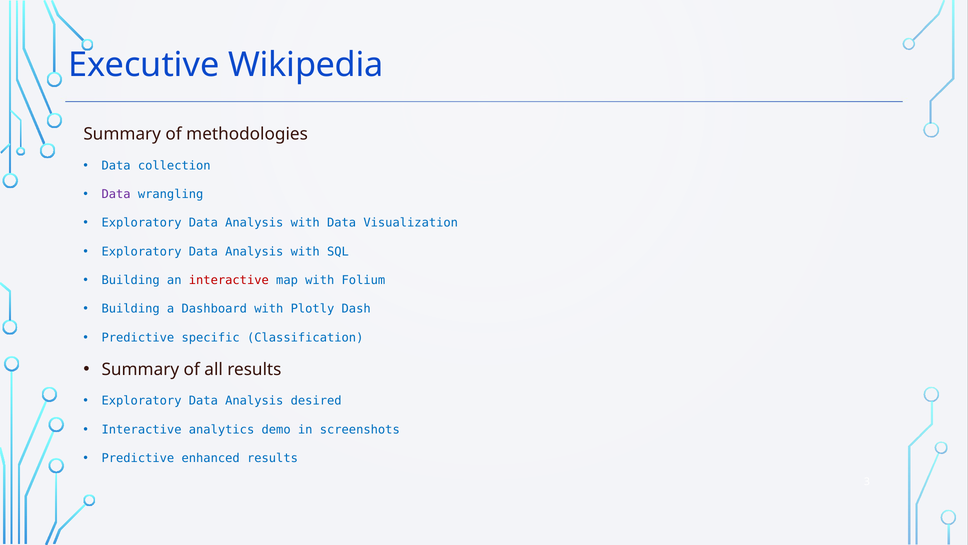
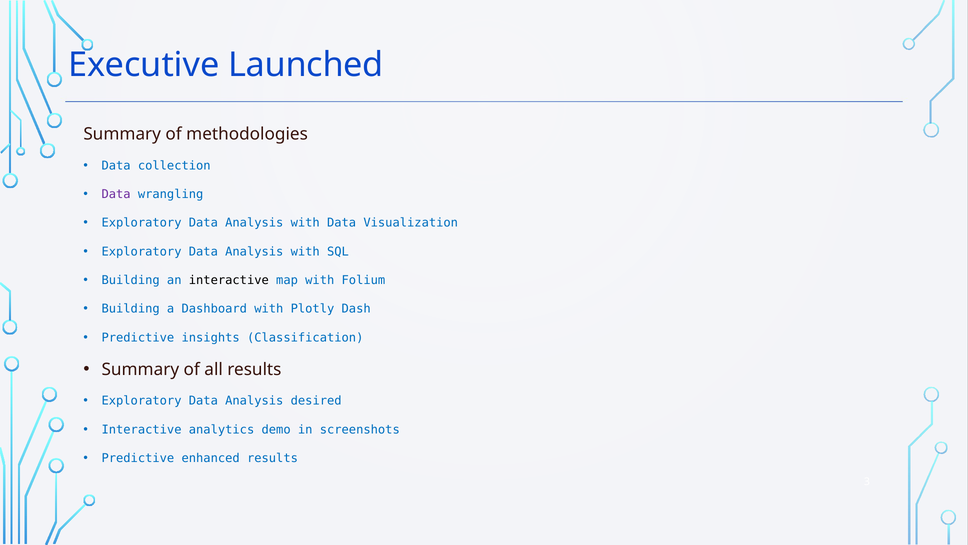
Wikipedia: Wikipedia -> Launched
interactive at (229, 280) colour: red -> black
specific: specific -> insights
